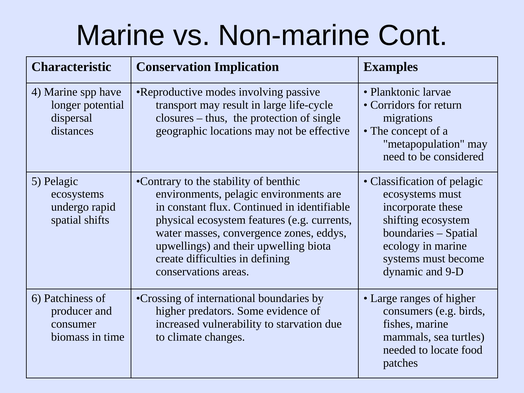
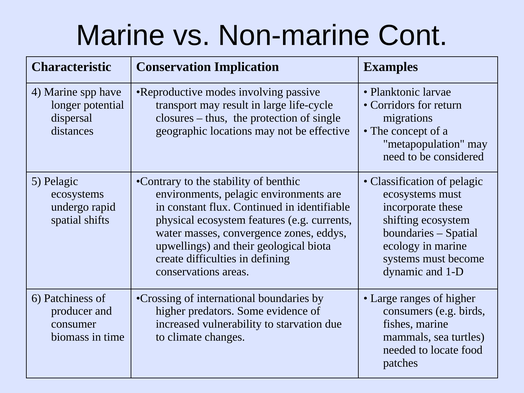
upwelling: upwelling -> geological
9-D: 9-D -> 1-D
